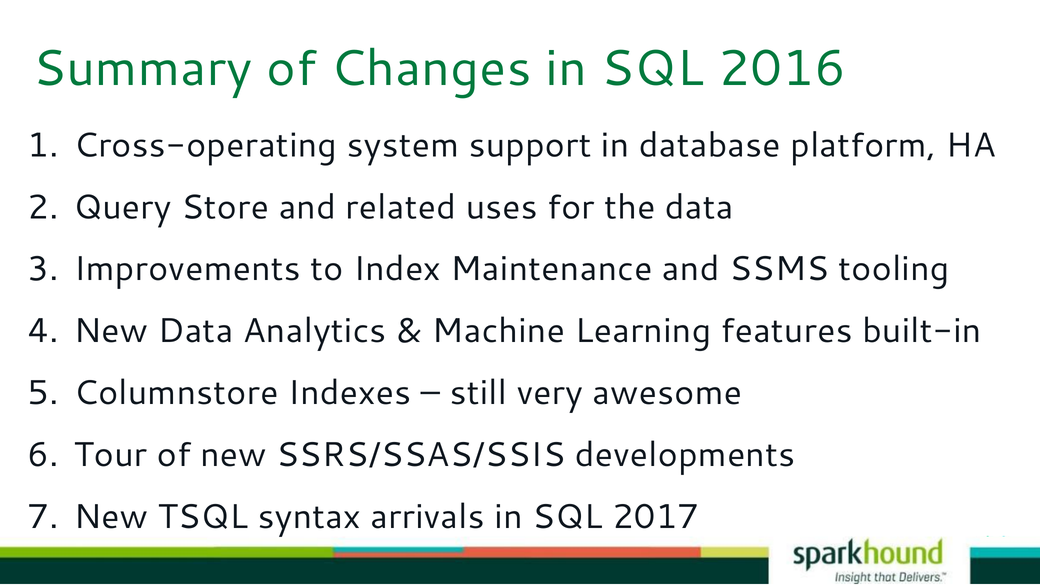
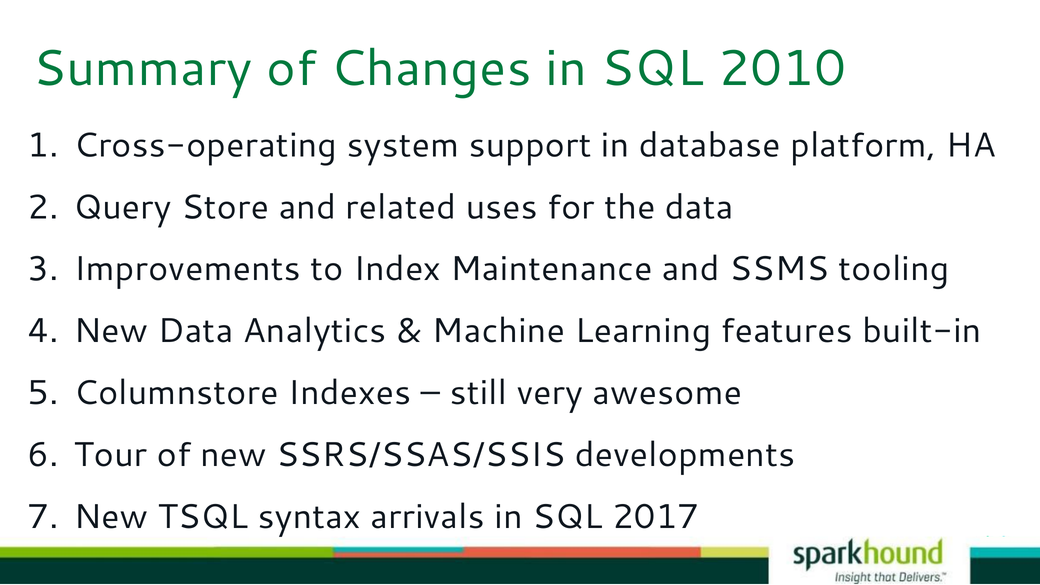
2016: 2016 -> 2010
